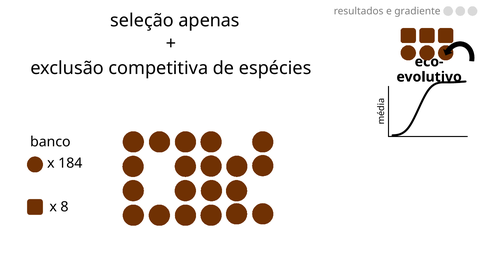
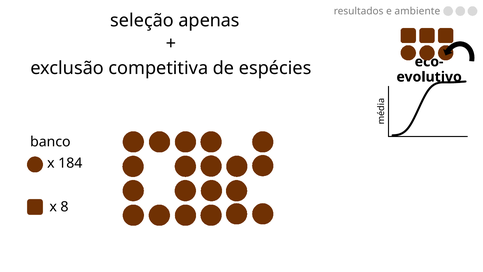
gradiente: gradiente -> ambiente
